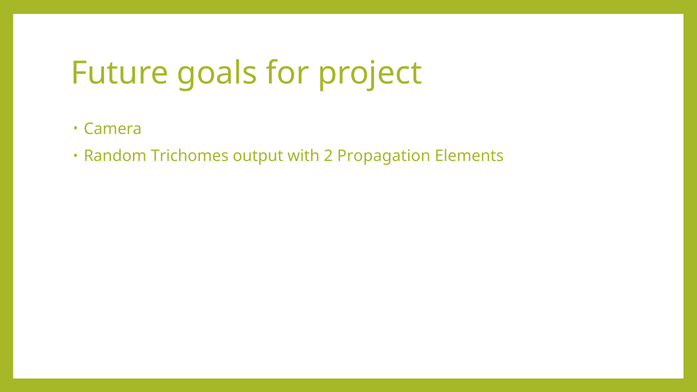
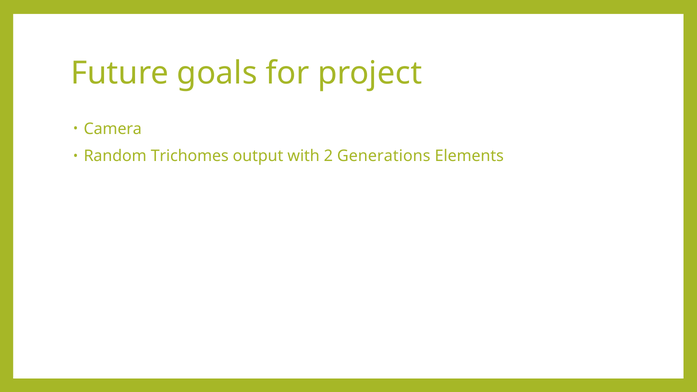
Propagation: Propagation -> Generations
